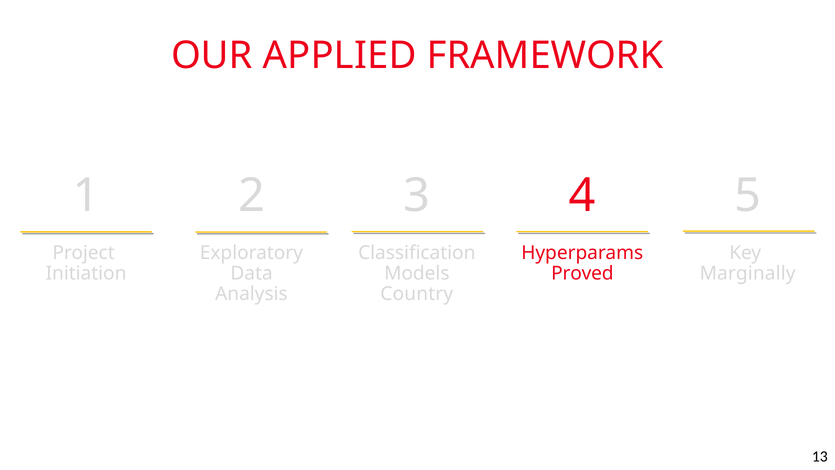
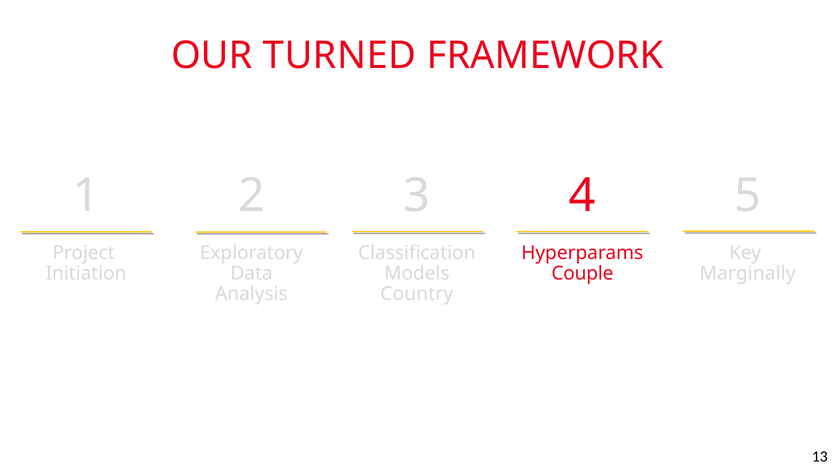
APPLIED: APPLIED -> TURNED
Proved: Proved -> Couple
